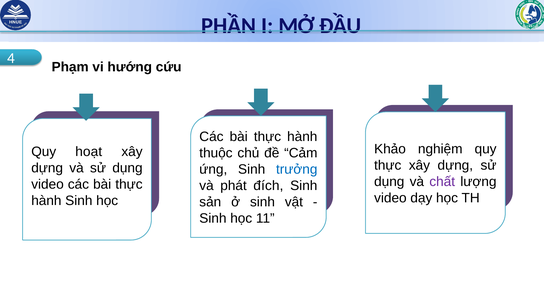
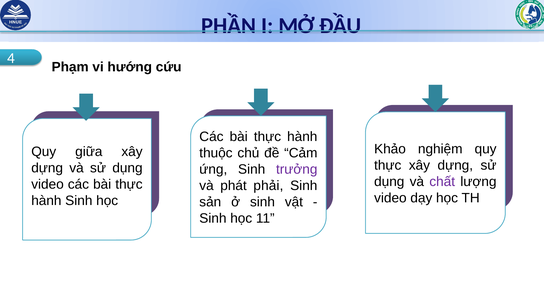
hoạt: hoạt -> giữa
trưởng colour: blue -> purple
đích: đích -> phải
